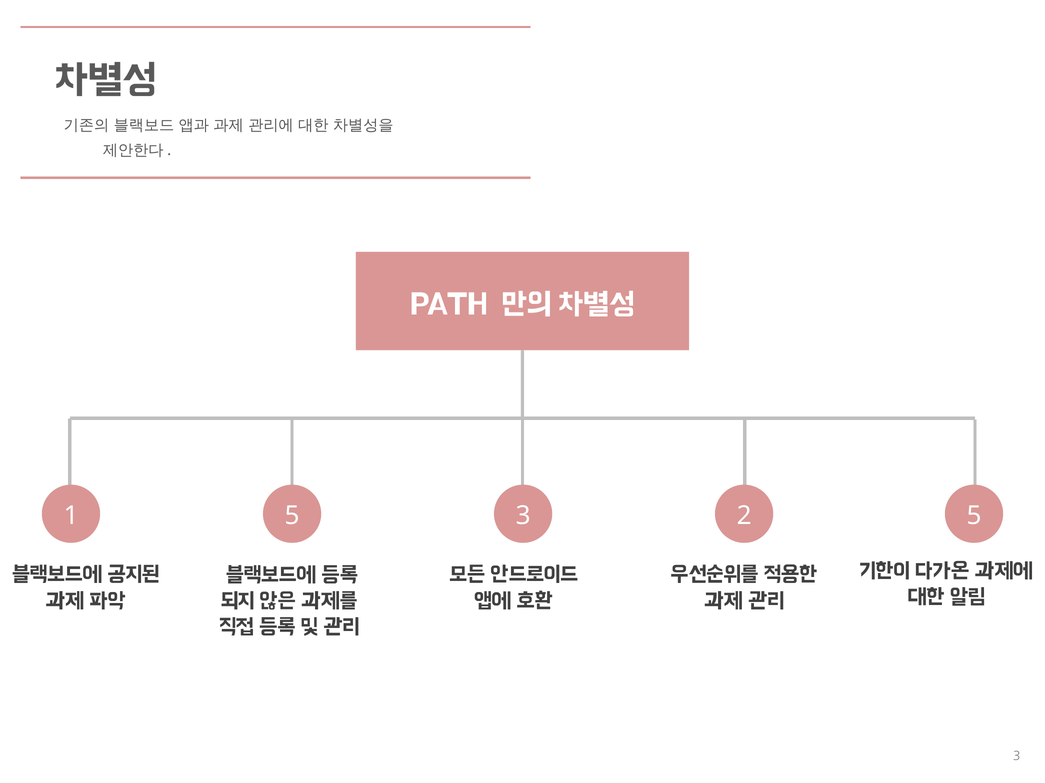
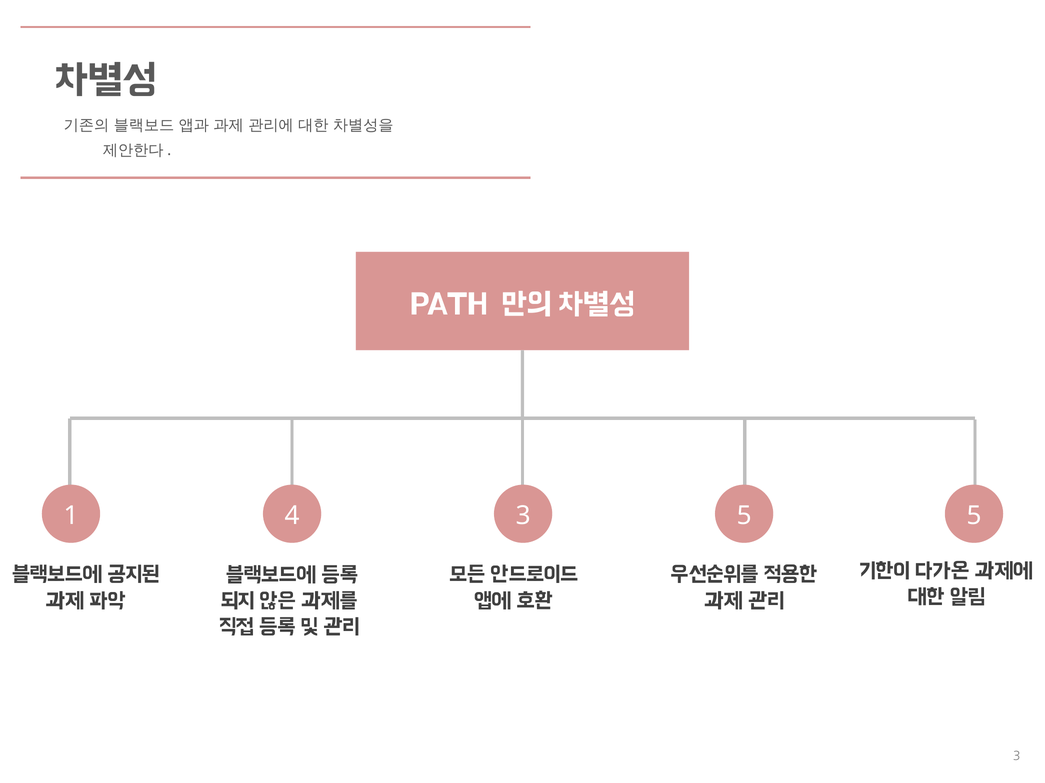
1 5: 5 -> 4
3 2: 2 -> 5
